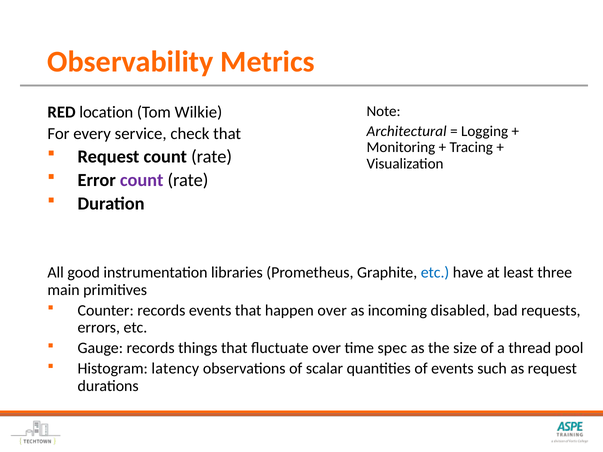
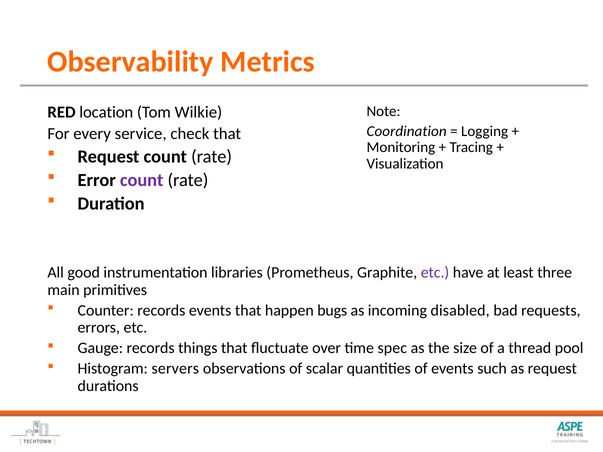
Architectural: Architectural -> Coordination
etc at (435, 273) colour: blue -> purple
happen over: over -> bugs
latency: latency -> servers
